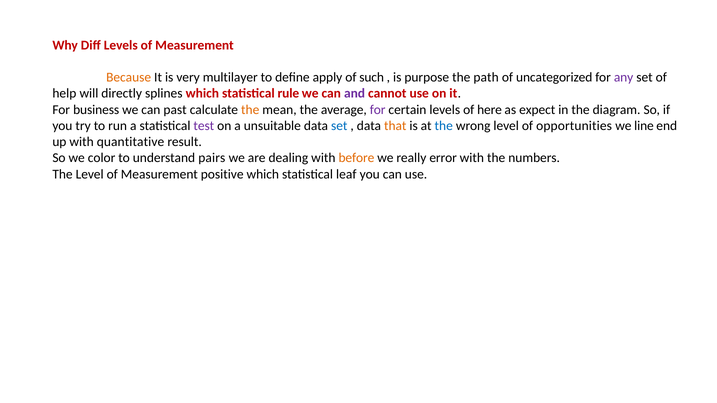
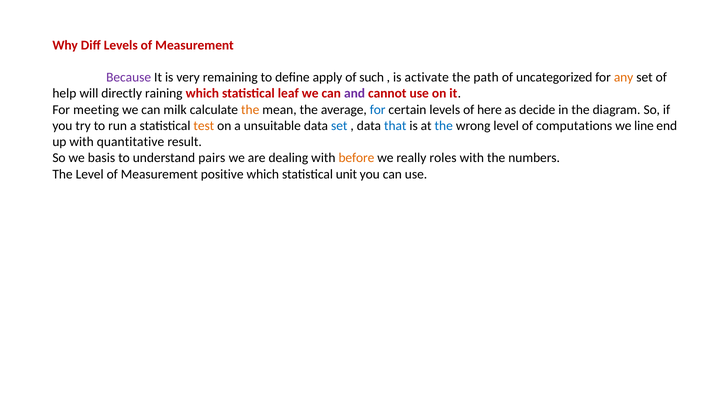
Because colour: orange -> purple
multilayer: multilayer -> remaining
purpose: purpose -> activate
any colour: purple -> orange
splines: splines -> raining
rule: rule -> leaf
business: business -> meeting
past: past -> milk
for at (378, 110) colour: purple -> blue
expect: expect -> decide
test colour: purple -> orange
that colour: orange -> blue
opportunities: opportunities -> computations
color: color -> basis
error: error -> roles
leaf: leaf -> unit
